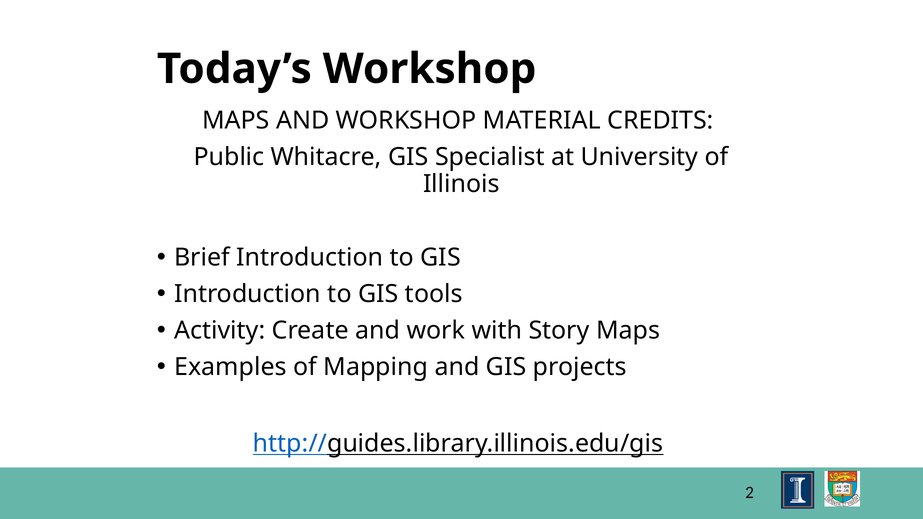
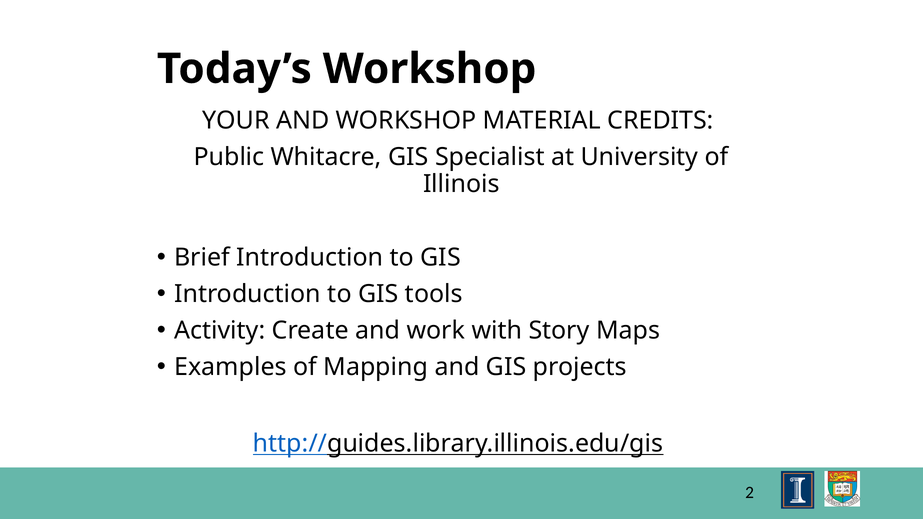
MAPS at (236, 121): MAPS -> YOUR
